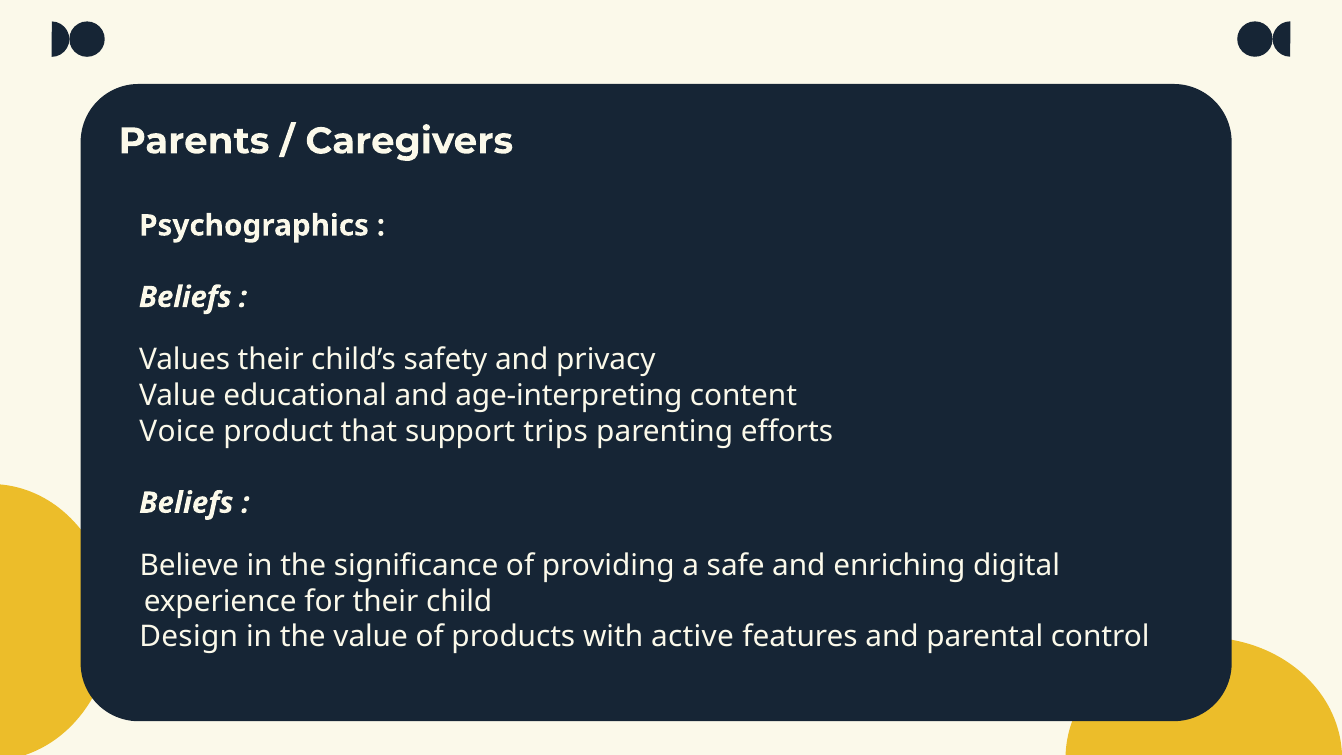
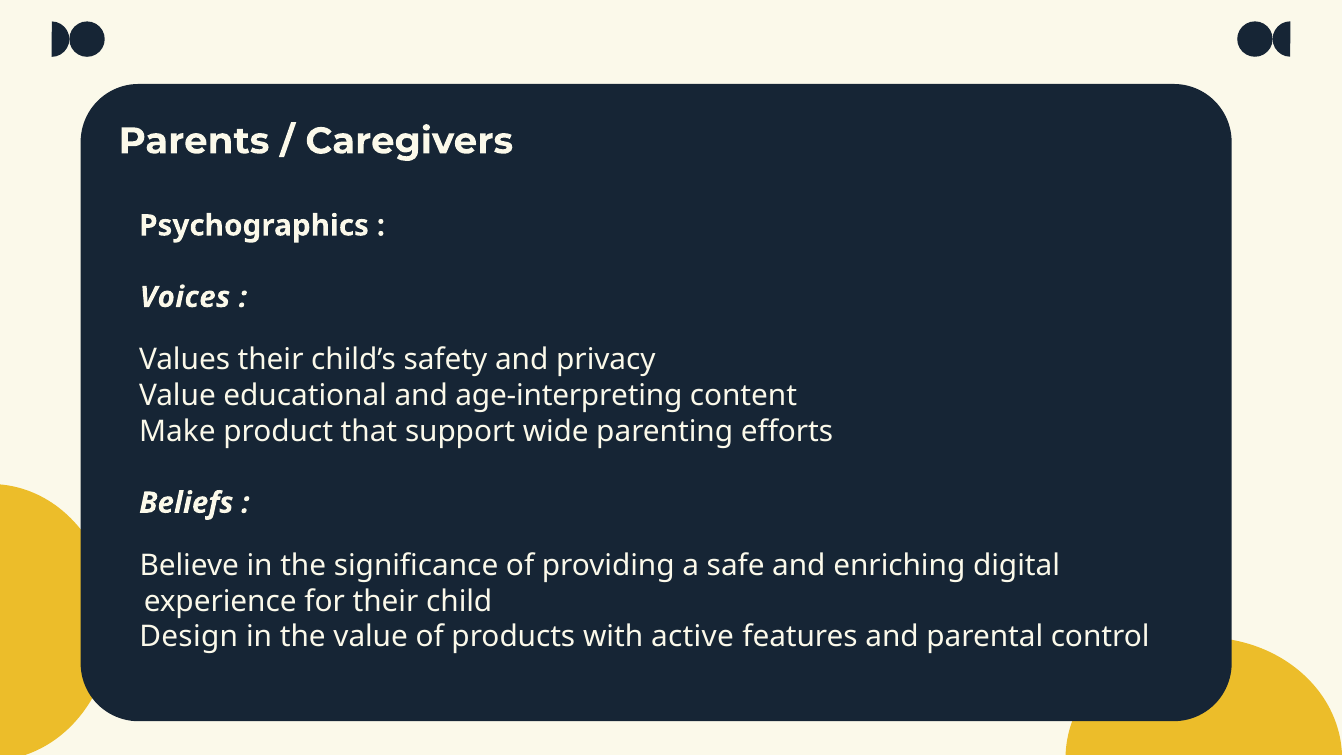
Beliefs at (185, 297): Beliefs -> Voices
Voice: Voice -> Make
trips: trips -> wide
